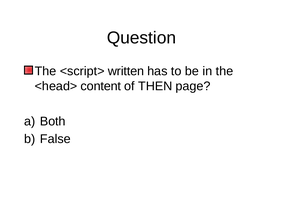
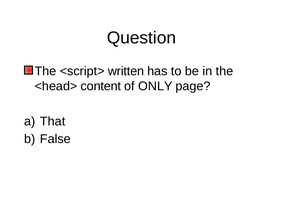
THEN: THEN -> ONLY
Both: Both -> That
